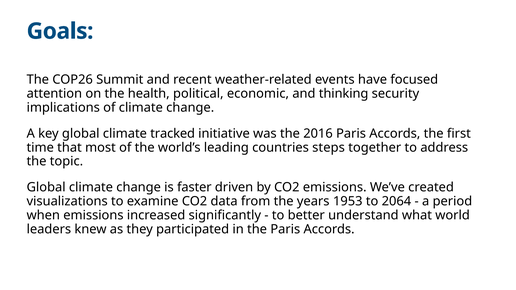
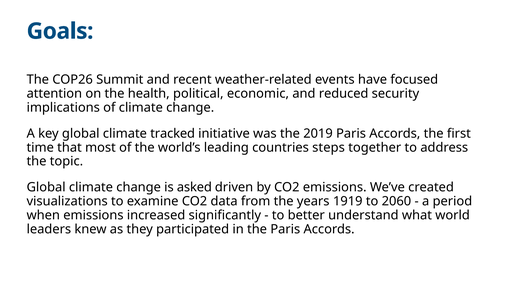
thinking: thinking -> reduced
2016: 2016 -> 2019
faster: faster -> asked
1953: 1953 -> 1919
2064: 2064 -> 2060
